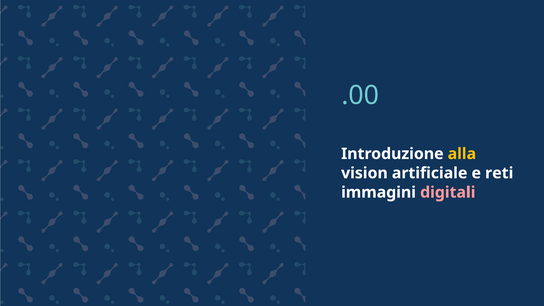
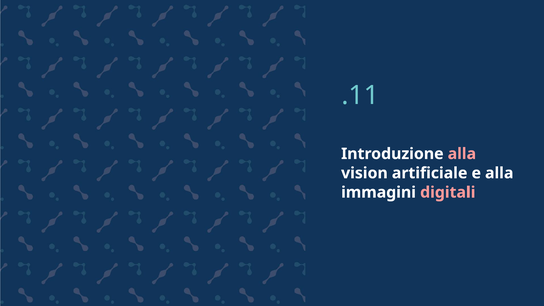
.00: .00 -> .11
alla at (462, 154) colour: yellow -> pink
e reti: reti -> alla
